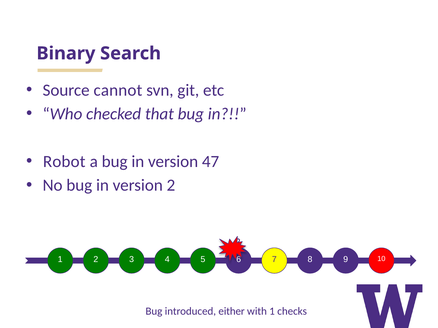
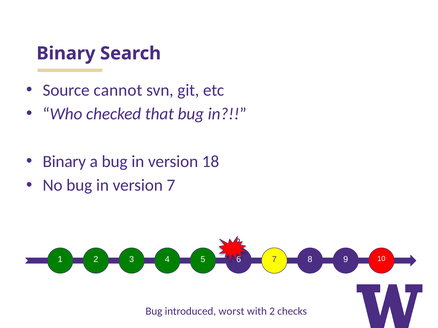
Robot at (64, 162): Robot -> Binary
47: 47 -> 18
version 2: 2 -> 7
either: either -> worst
with 1: 1 -> 2
